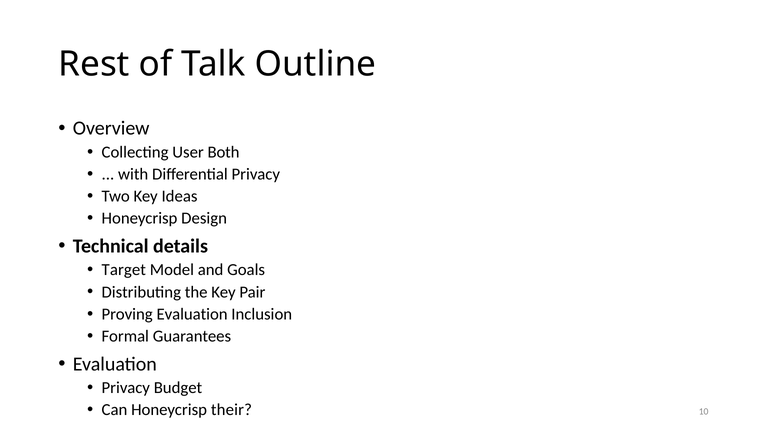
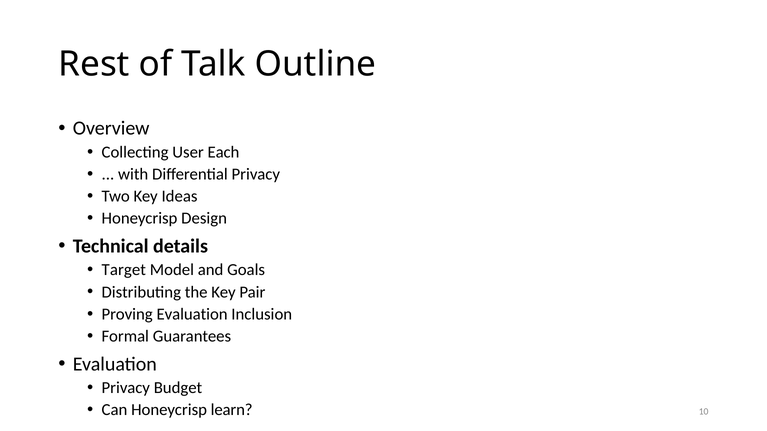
Both: Both -> Each
their: their -> learn
